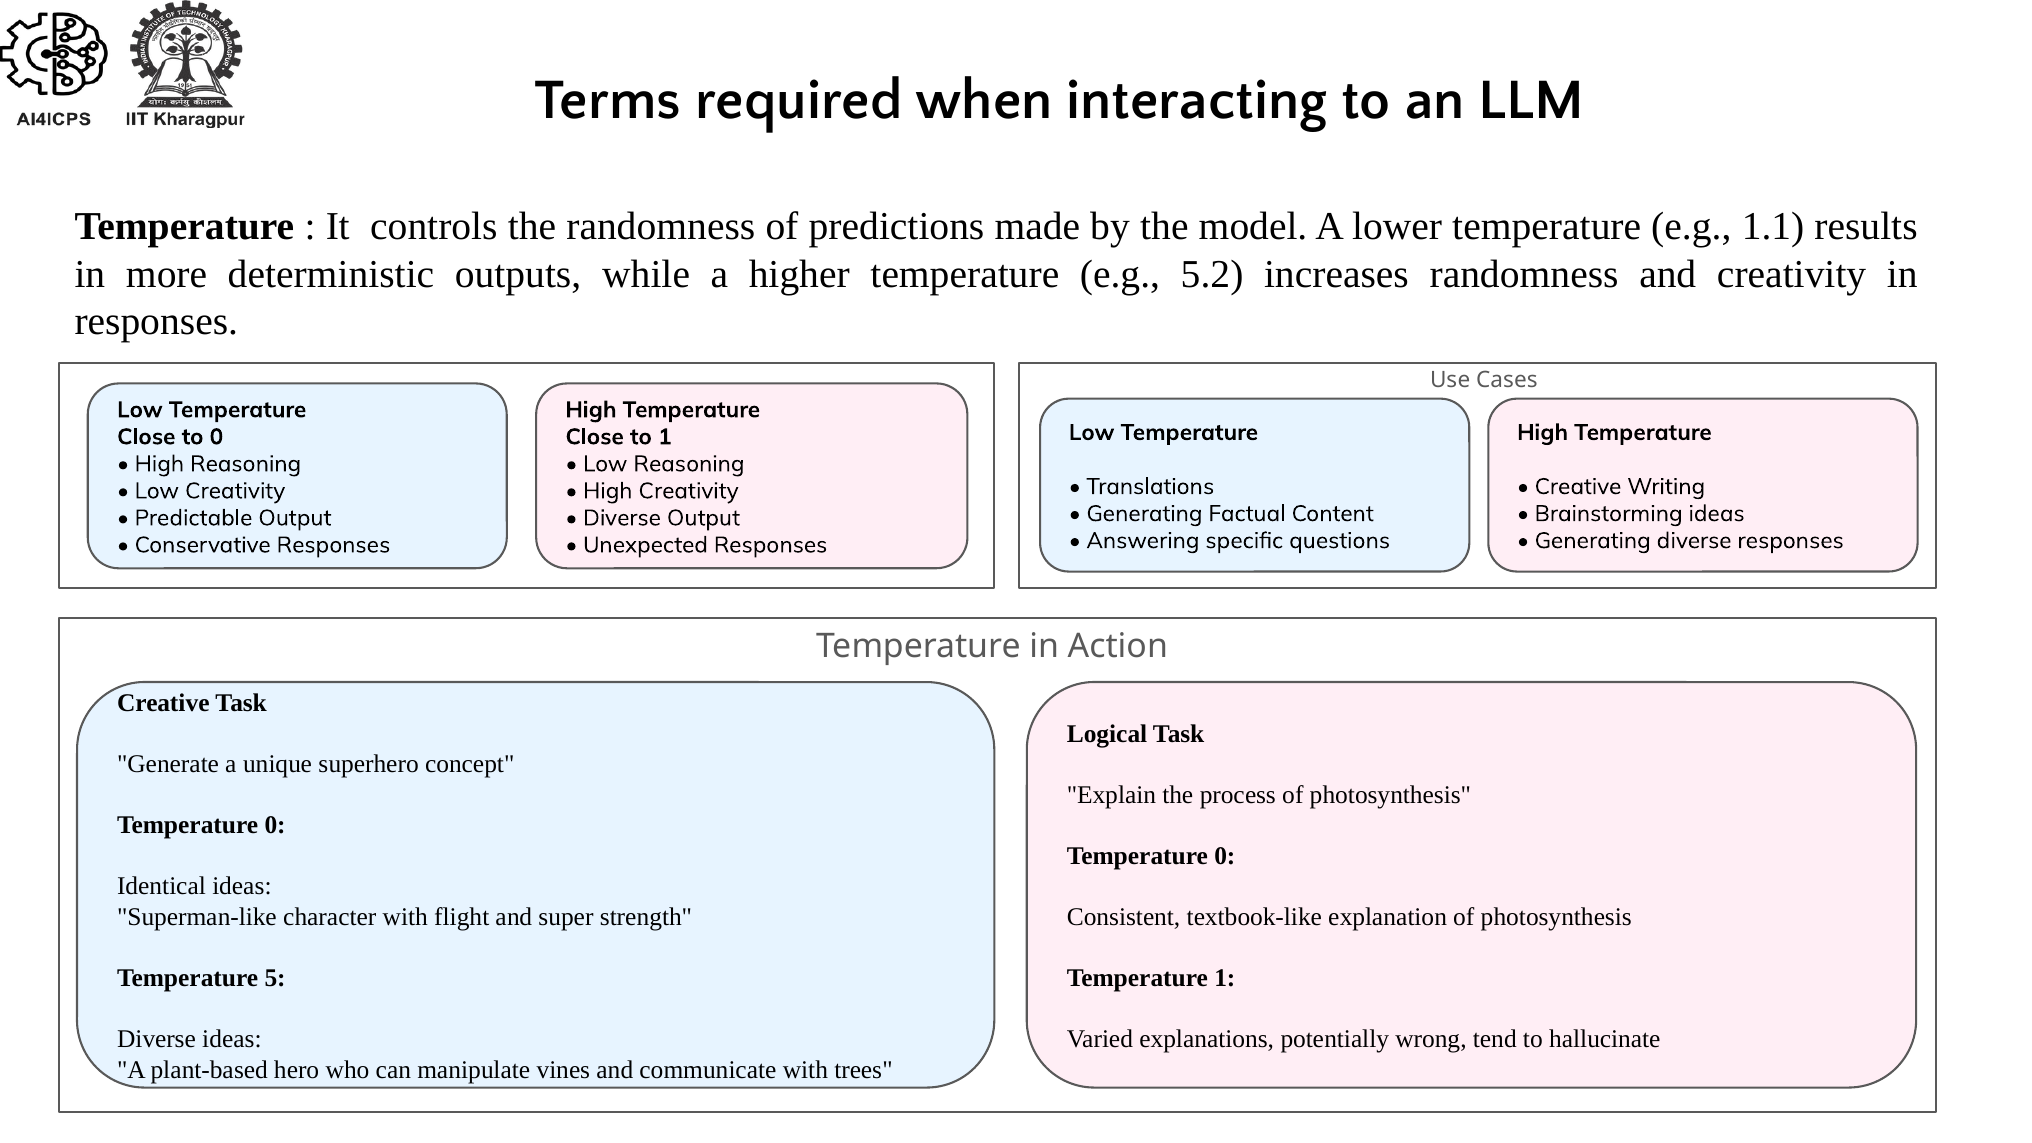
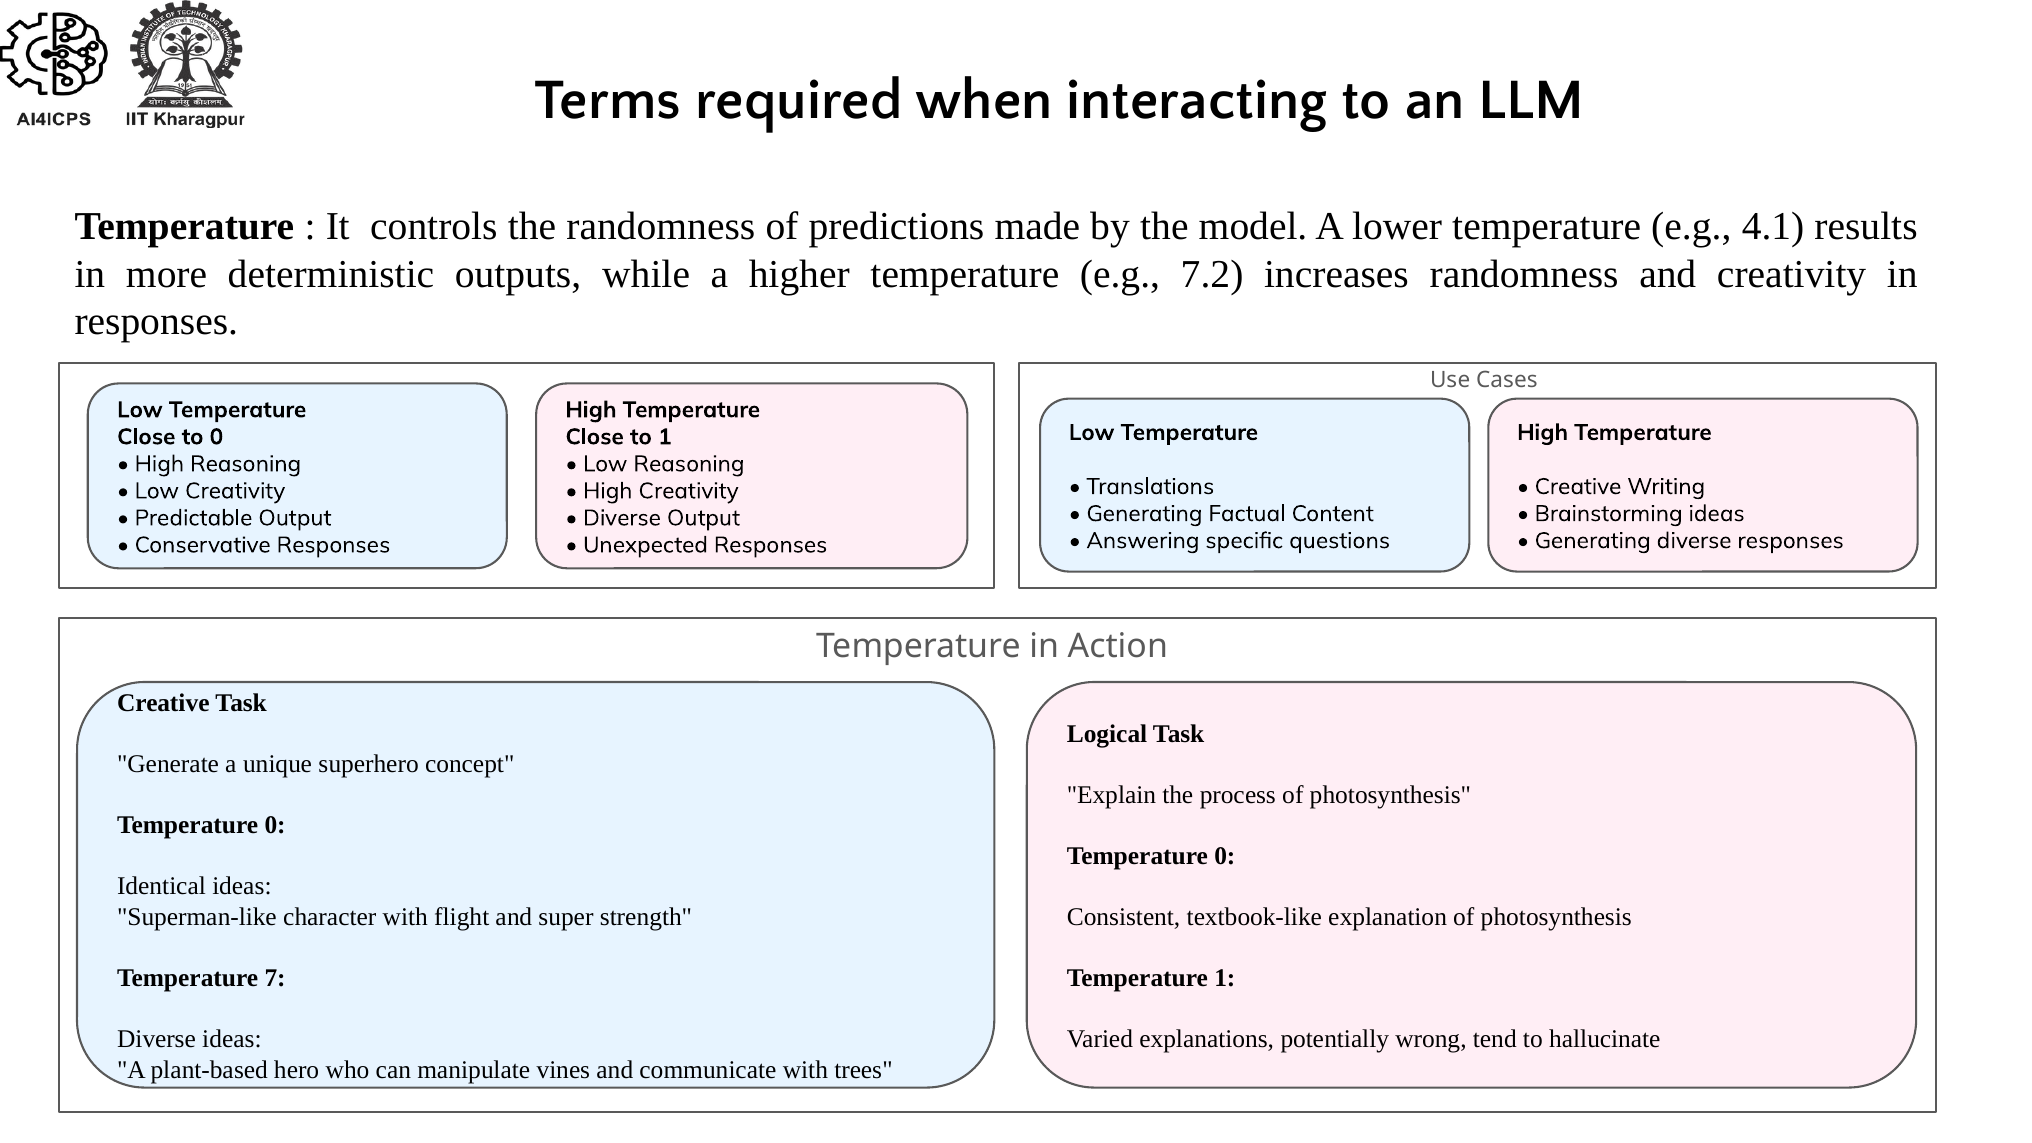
1.1: 1.1 -> 4.1
5.2: 5.2 -> 7.2
5: 5 -> 7
